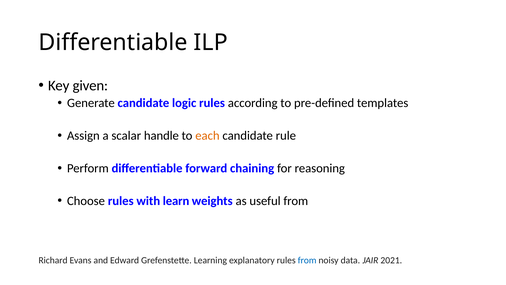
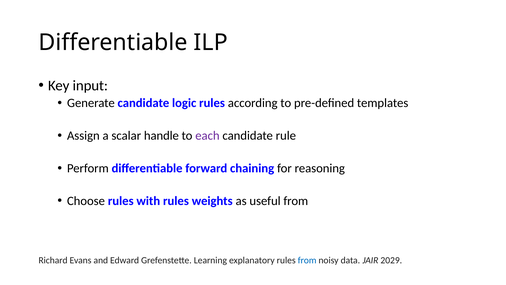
given: given -> input
each colour: orange -> purple
with learn: learn -> rules
2021: 2021 -> 2029
